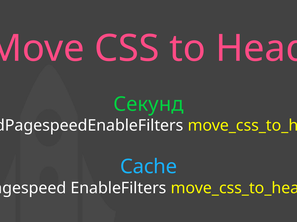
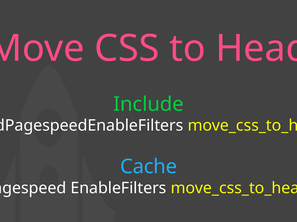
Секунд: Секунд -> Include
